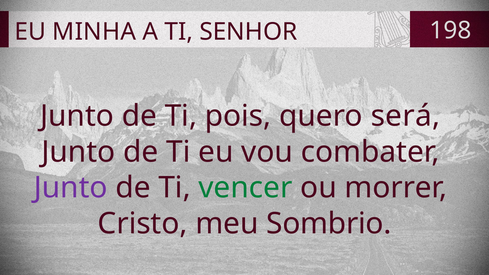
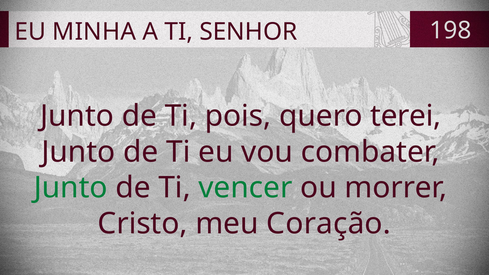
será: será -> terei
Junto at (71, 188) colour: purple -> green
Sombrio: Sombrio -> Coração
